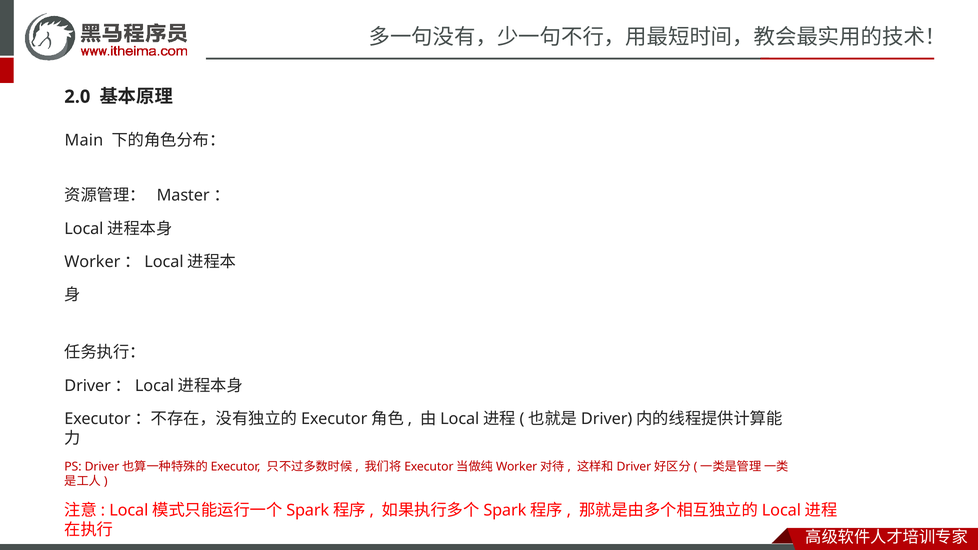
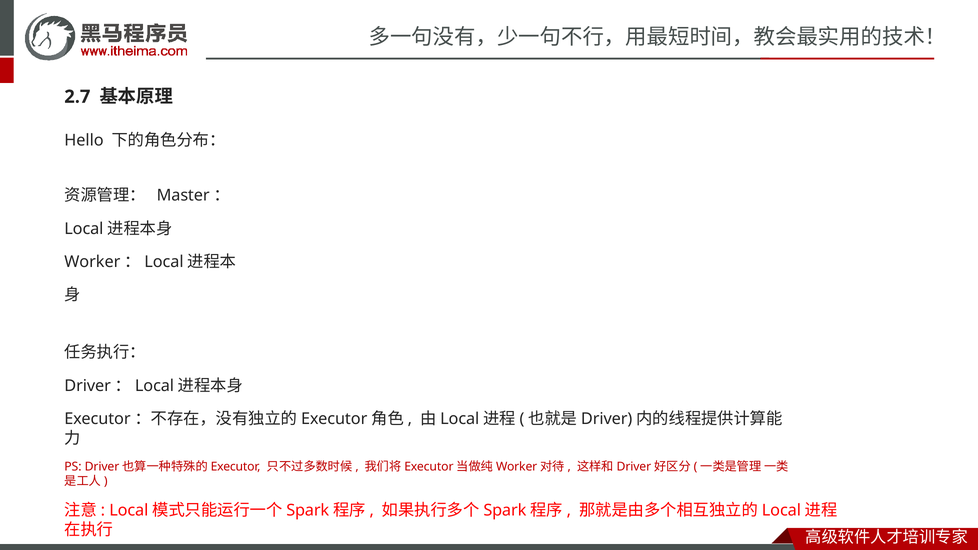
2.0: 2.0 -> 2.7
Main: Main -> Hello
